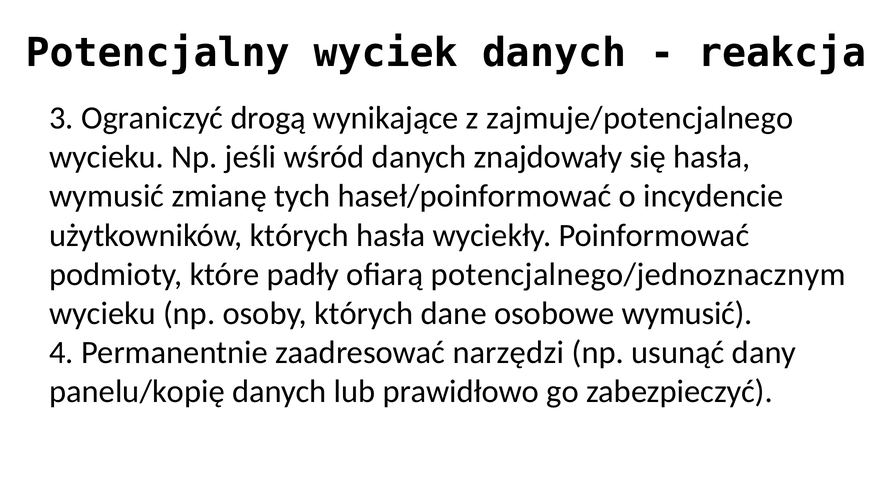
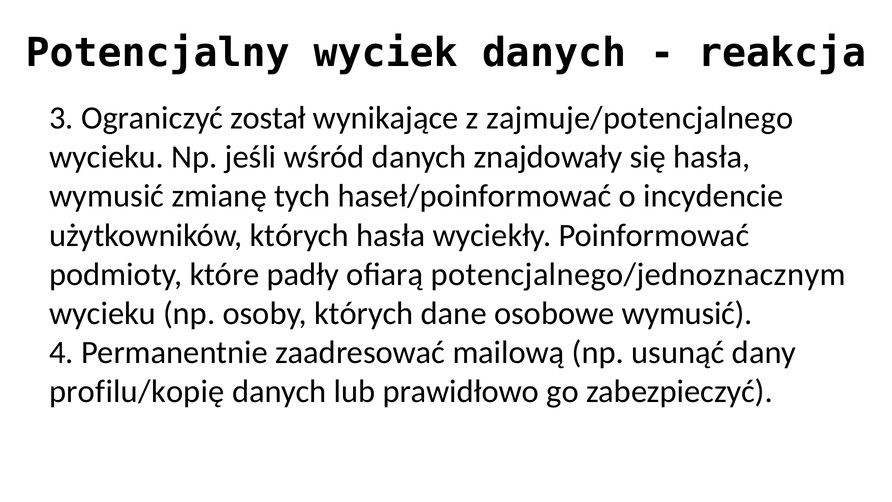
drogą: drogą -> został
narzędzi: narzędzi -> mailową
panelu/kopię: panelu/kopię -> profilu/kopię
